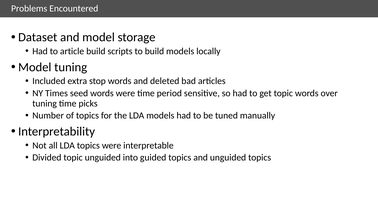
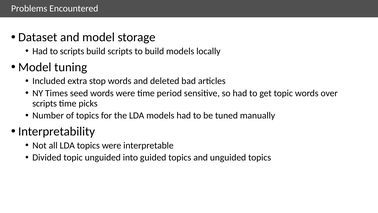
to article: article -> scripts
tuning at (45, 103): tuning -> scripts
